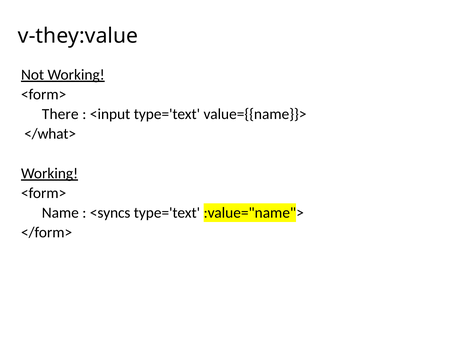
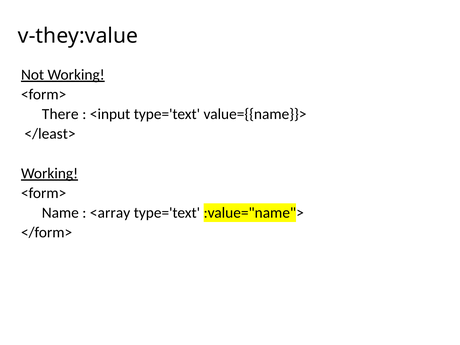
</what>: </what> -> </least>
<syncs: <syncs -> <array
